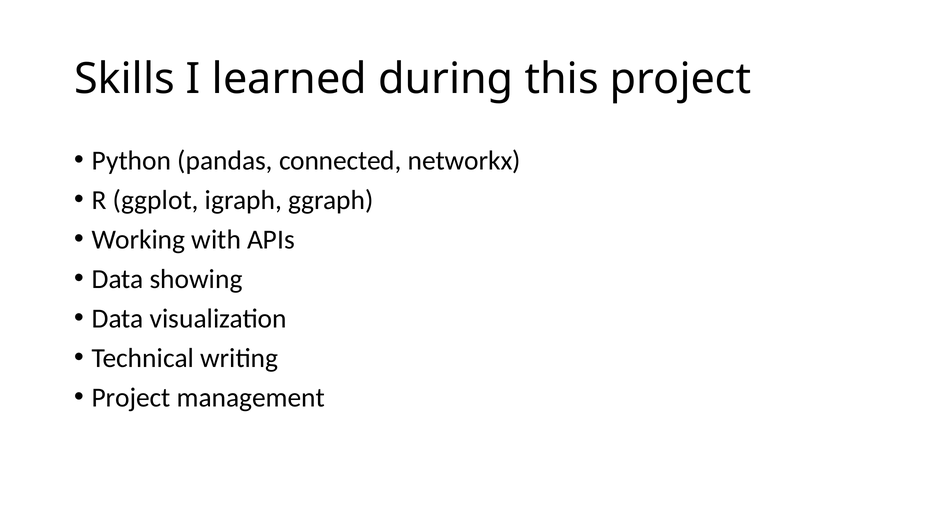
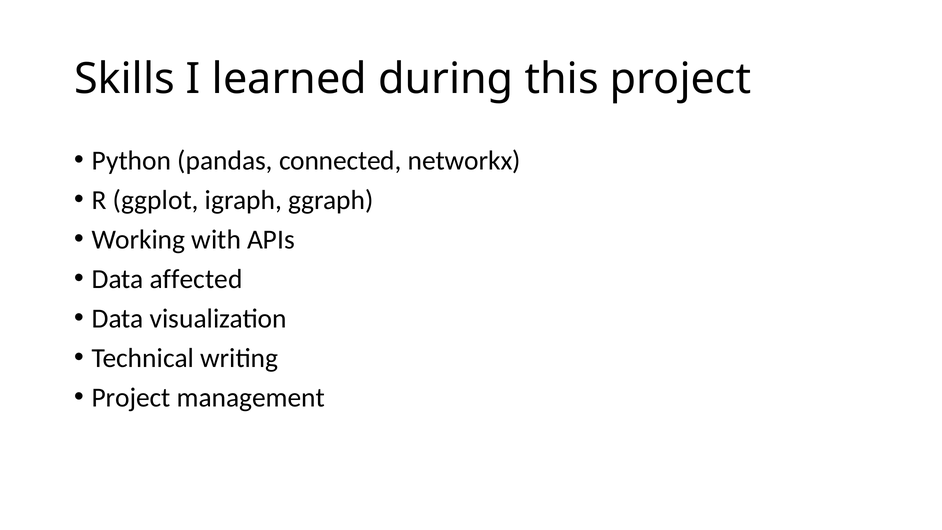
showing: showing -> affected
